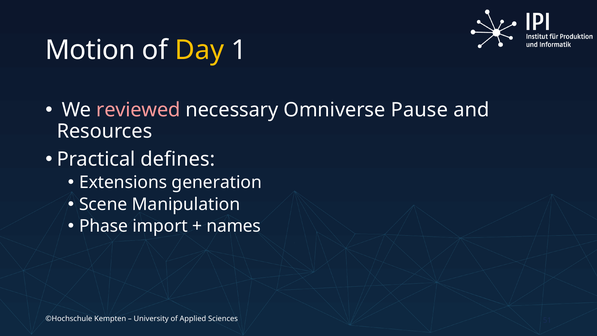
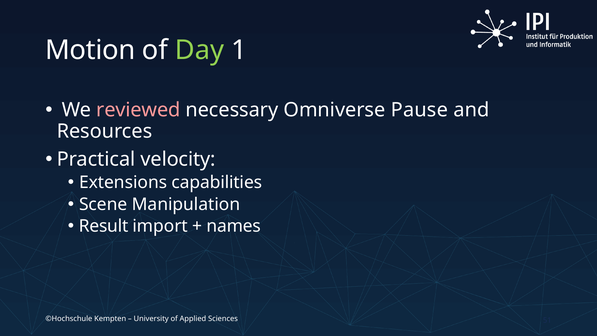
Day colour: yellow -> light green
defines: defines -> velocity
generation: generation -> capabilities
Phase: Phase -> Result
